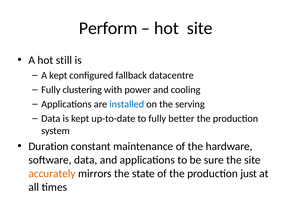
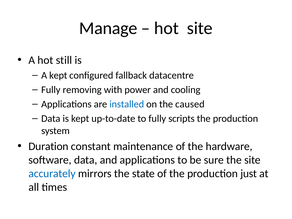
Perform: Perform -> Manage
clustering: clustering -> removing
serving: serving -> caused
better: better -> scripts
accurately colour: orange -> blue
